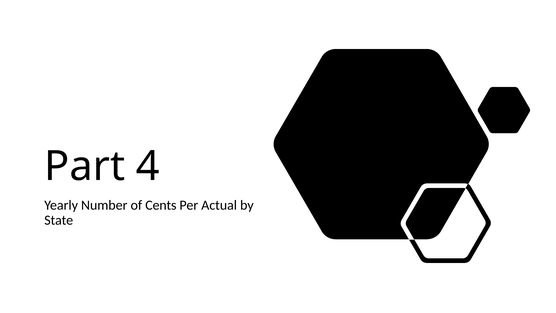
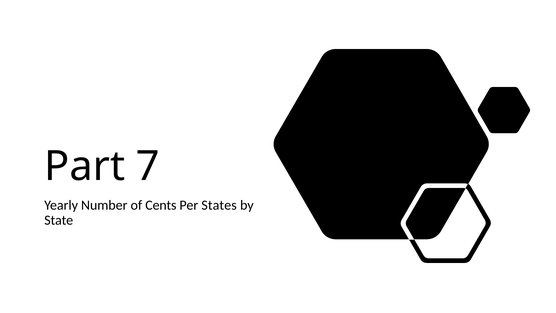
4: 4 -> 7
Actual: Actual -> States
